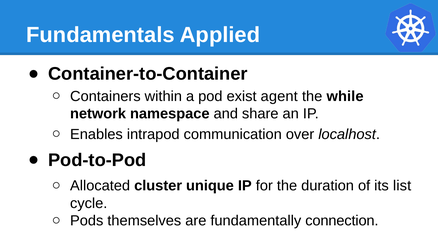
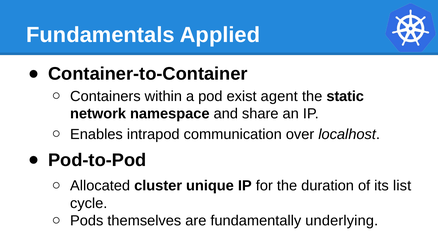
while: while -> static
connection: connection -> underlying
